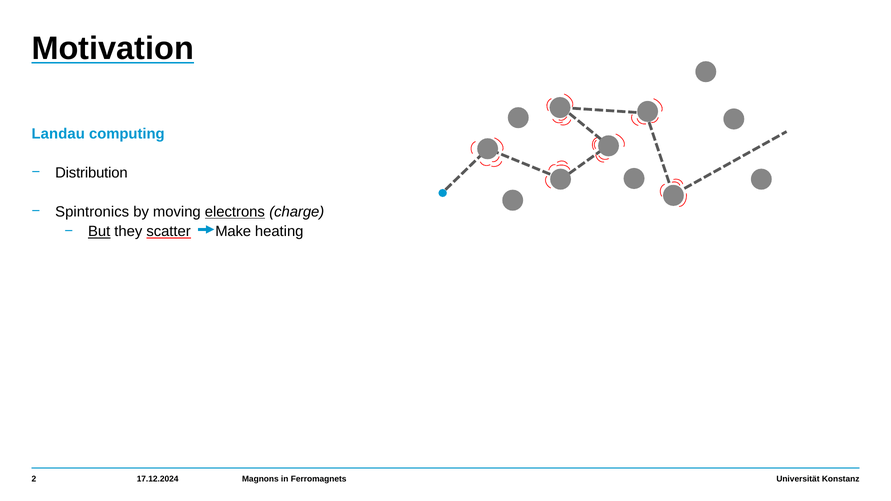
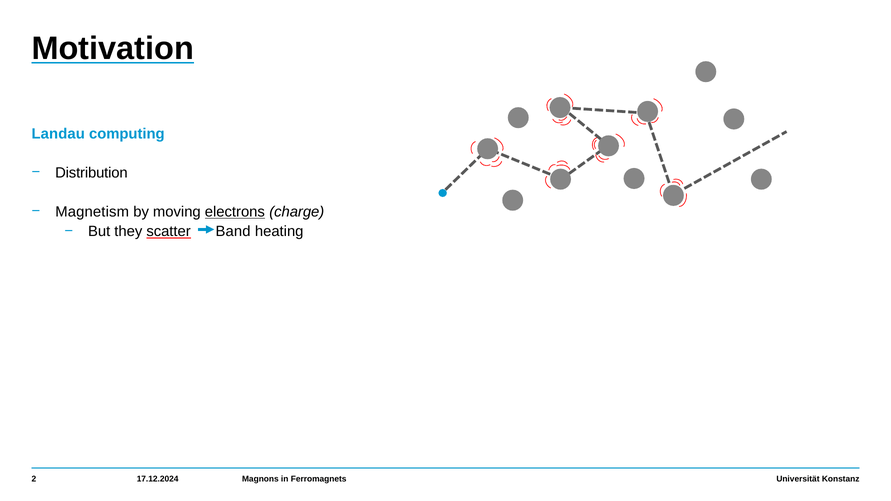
Spintronics: Spintronics -> Magnetism
But underline: present -> none
Make: Make -> Band
